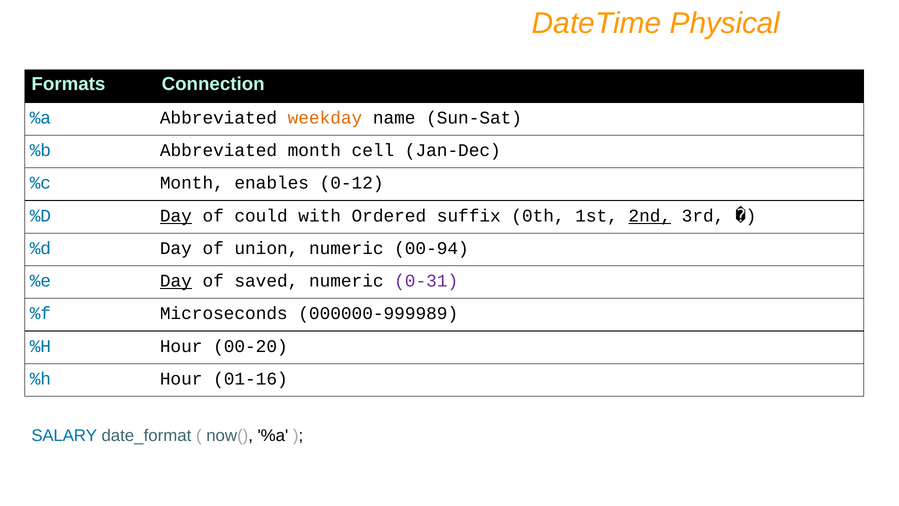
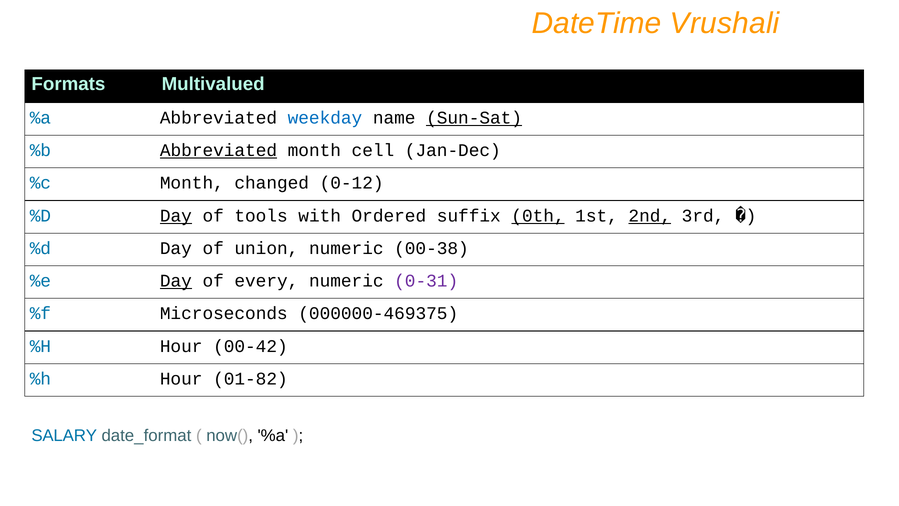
Physical: Physical -> Vrushali
Connection: Connection -> Multivalued
weekday colour: orange -> blue
Sun-Sat underline: none -> present
Abbreviated at (219, 150) underline: none -> present
enables: enables -> changed
could: could -> tools
0th underline: none -> present
00-94: 00-94 -> 00-38
saved: saved -> every
000000-999989: 000000-999989 -> 000000-469375
00-20: 00-20 -> 00-42
01-16: 01-16 -> 01-82
